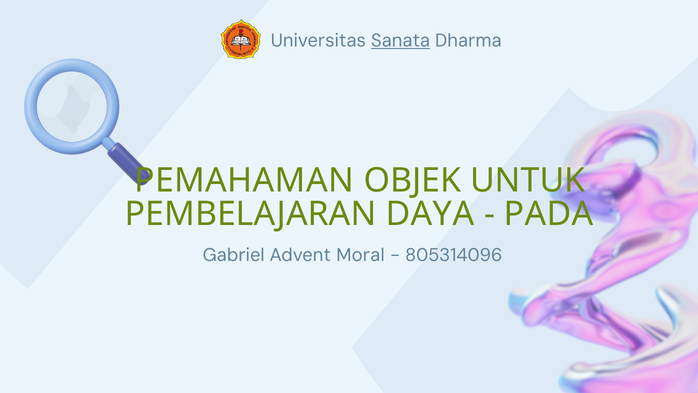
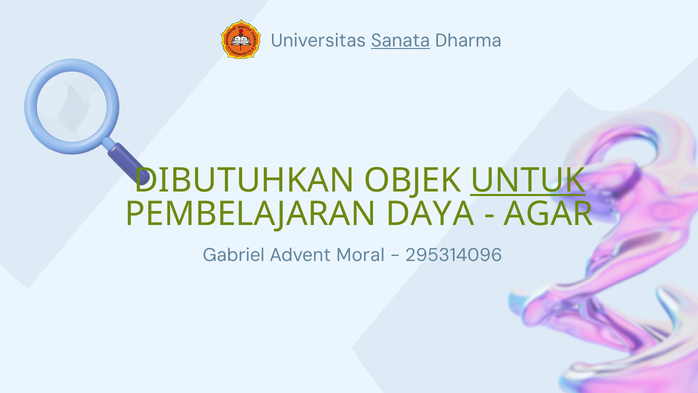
PEMAHAMAN: PEMAHAMAN -> DIBUTUHKAN
UNTUK underline: none -> present
PADA: PADA -> AGAR
805314096: 805314096 -> 295314096
